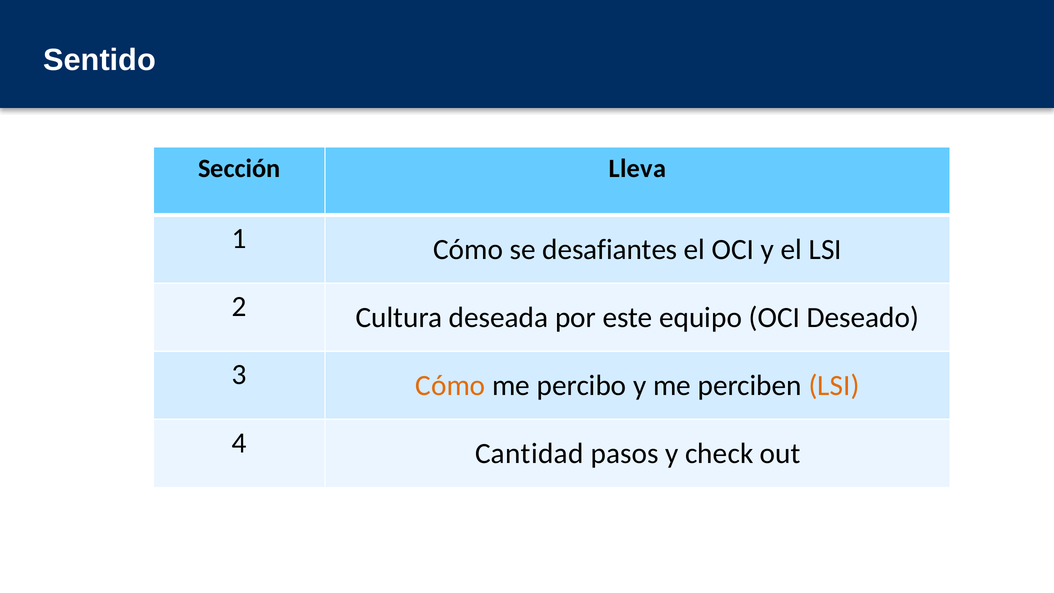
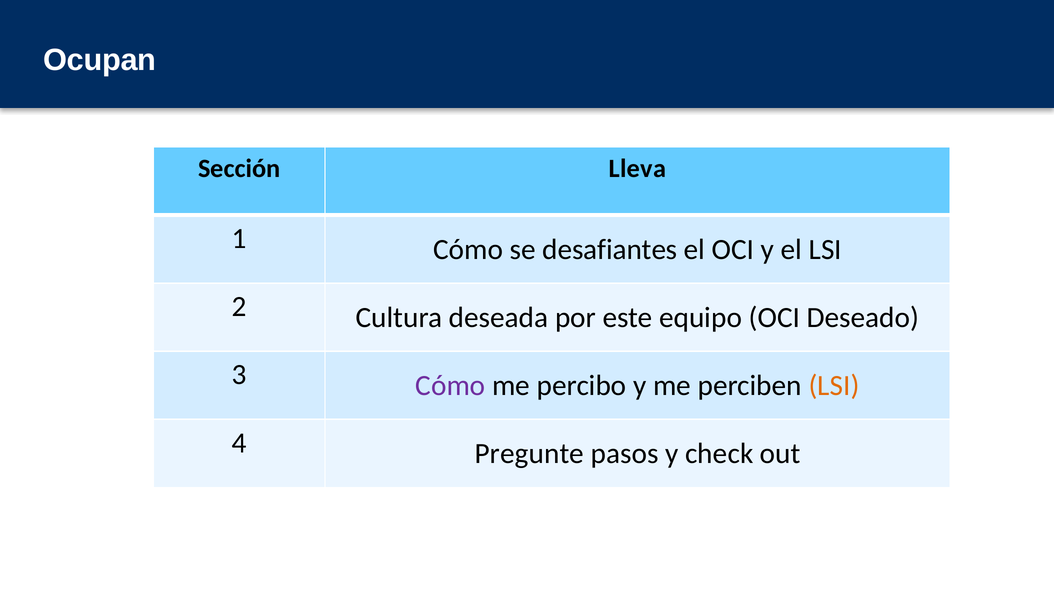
Sentido: Sentido -> Ocupan
Cómo at (450, 386) colour: orange -> purple
Cantidad: Cantidad -> Pregunte
